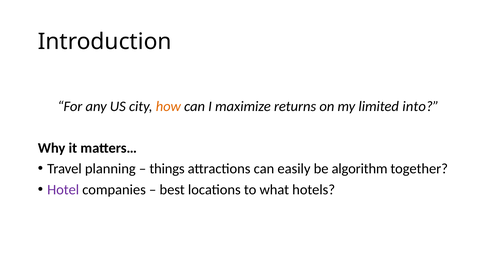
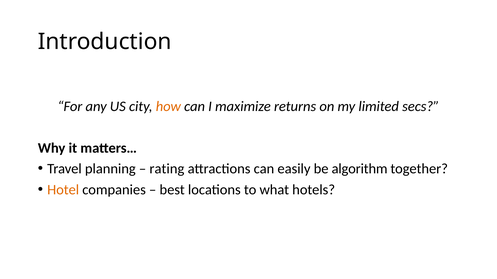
into: into -> secs
things: things -> rating
Hotel colour: purple -> orange
